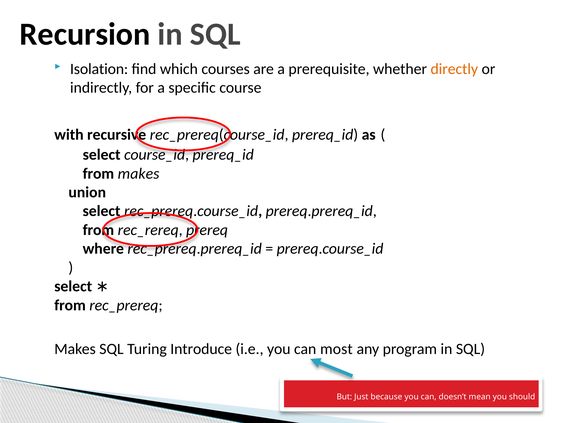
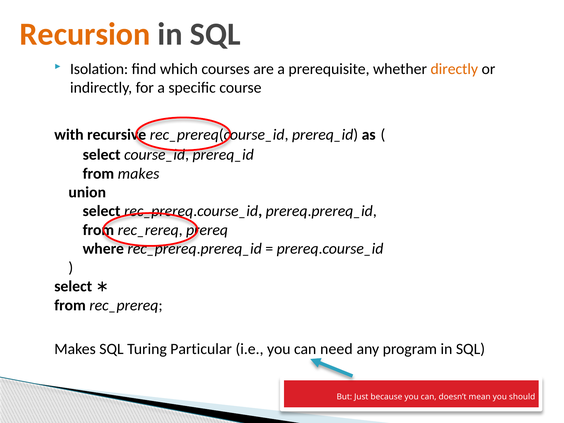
Recursion colour: black -> orange
Introduce: Introduce -> Particular
most: most -> need
